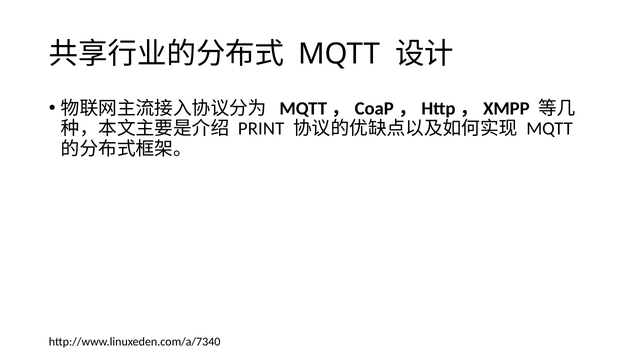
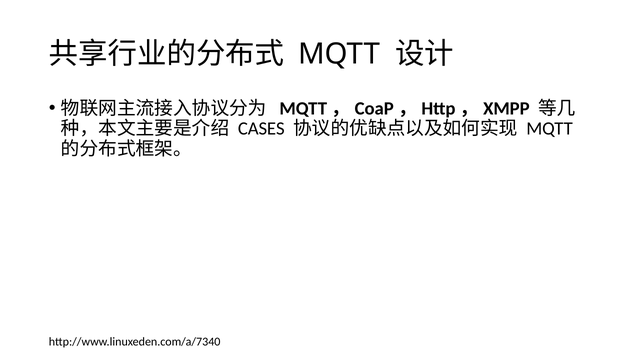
PRINT: PRINT -> CASES
